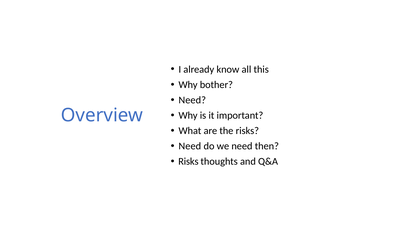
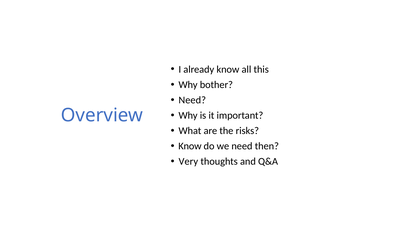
Need at (190, 146): Need -> Know
Risks at (188, 162): Risks -> Very
